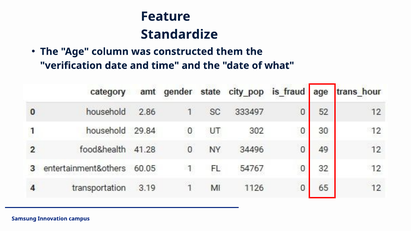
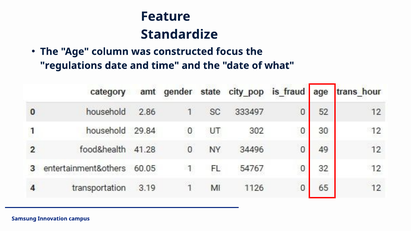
them: them -> focus
verification: verification -> regulations
